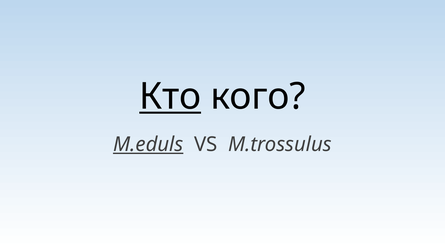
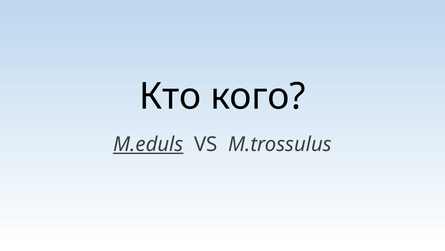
Кто underline: present -> none
